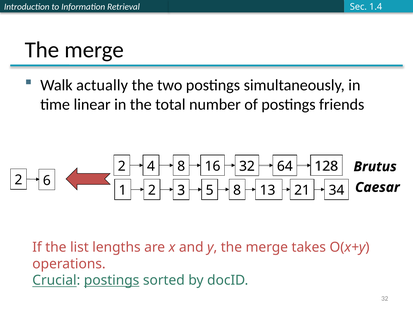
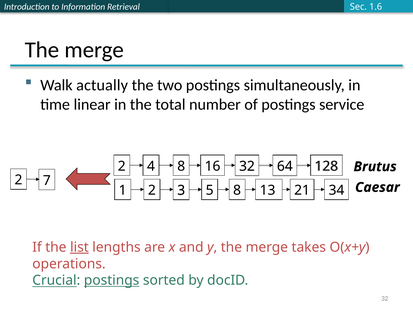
1.4: 1.4 -> 1.6
friends: friends -> service
6: 6 -> 7
list underline: none -> present
